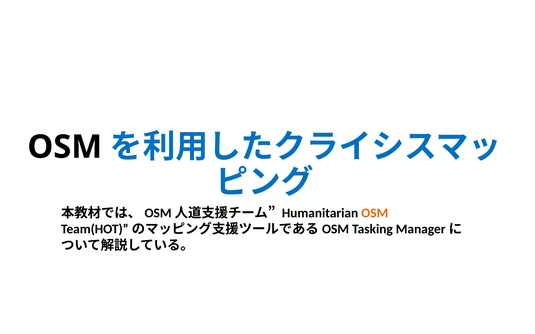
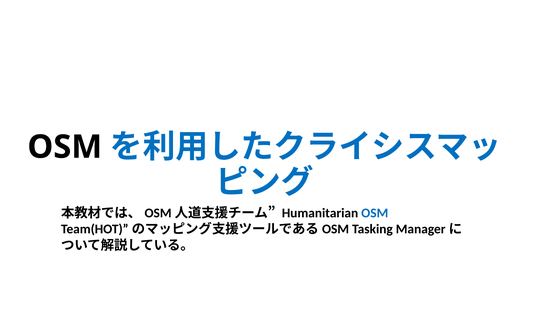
OSM at (375, 213) colour: orange -> blue
